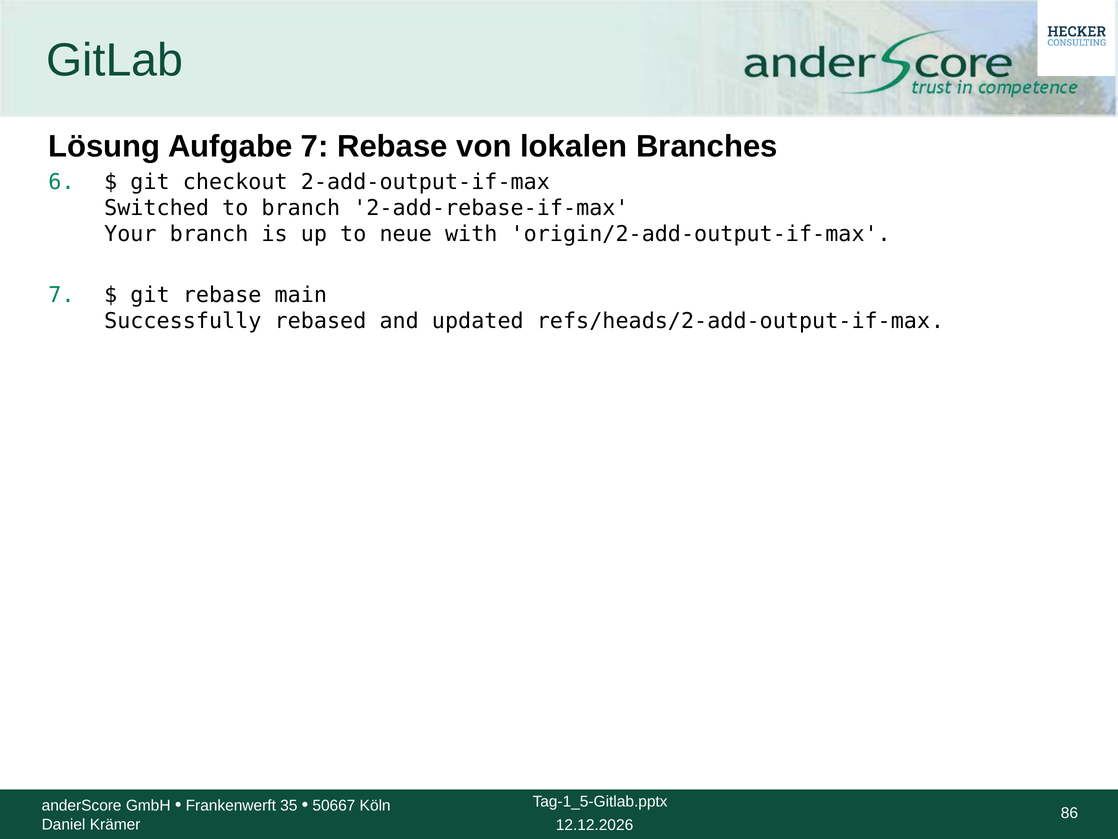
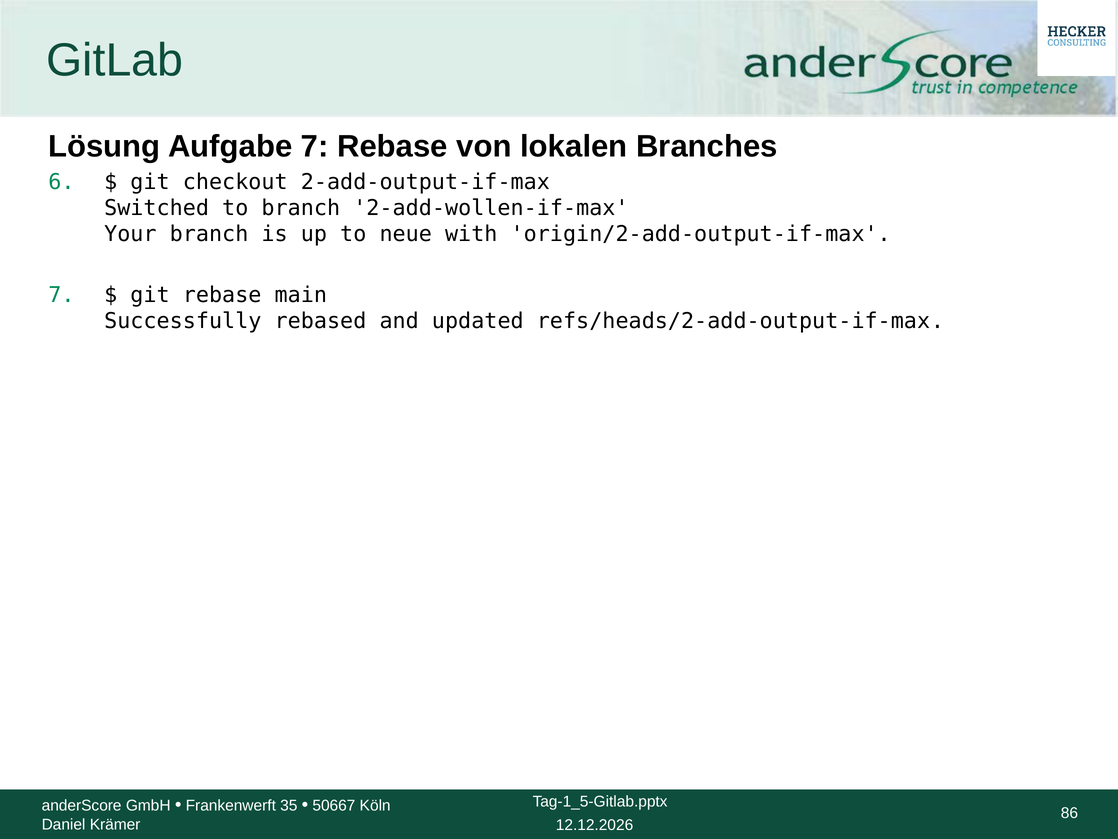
2-add-rebase-if-max: 2-add-rebase-if-max -> 2-add-wollen-if-max
